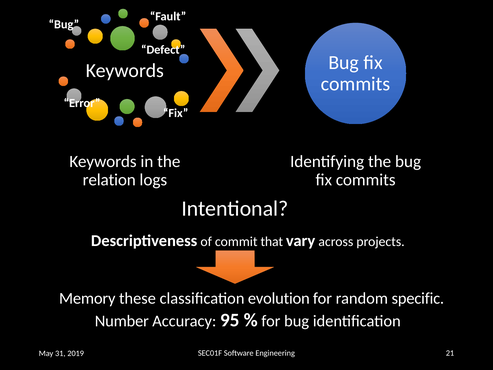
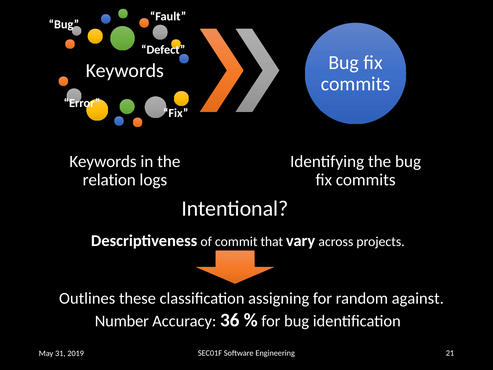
Memory: Memory -> Outlines
evolution: evolution -> assigning
specific: specific -> against
95: 95 -> 36
